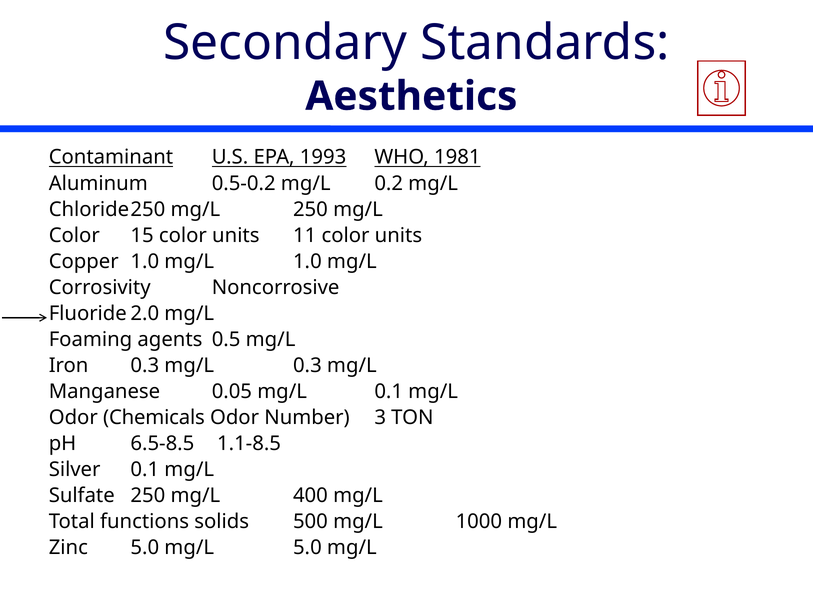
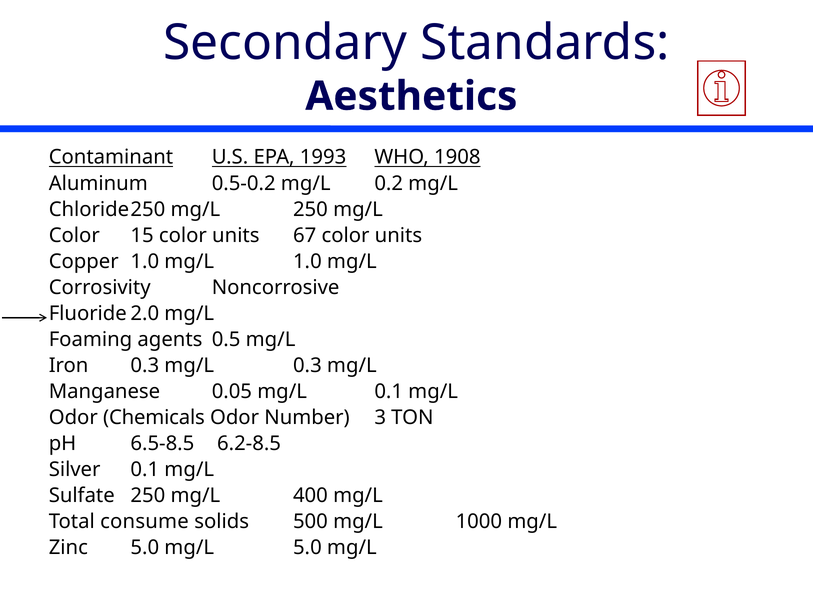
1981: 1981 -> 1908
11: 11 -> 67
1.1-8.5: 1.1-8.5 -> 6.2-8.5
functions: functions -> consume
